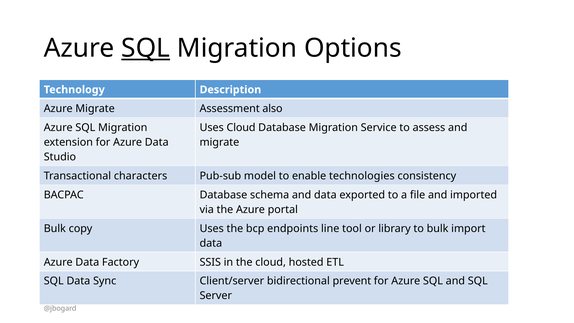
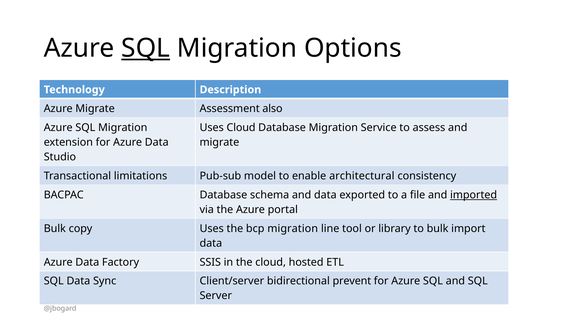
characters: characters -> limitations
technologies: technologies -> architectural
imported underline: none -> present
bcp endpoints: endpoints -> migration
